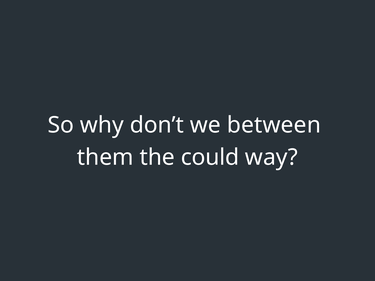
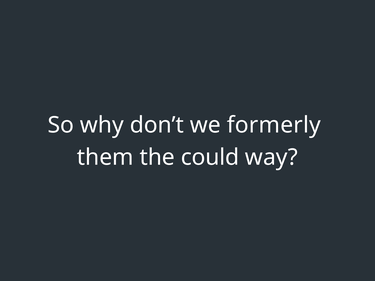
between: between -> formerly
